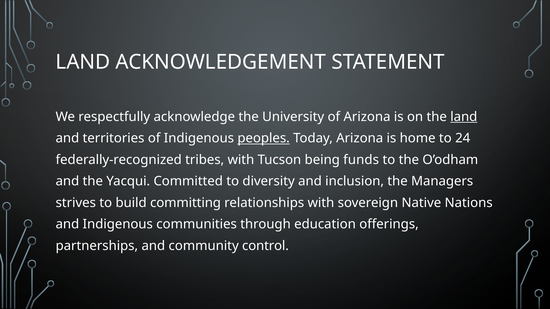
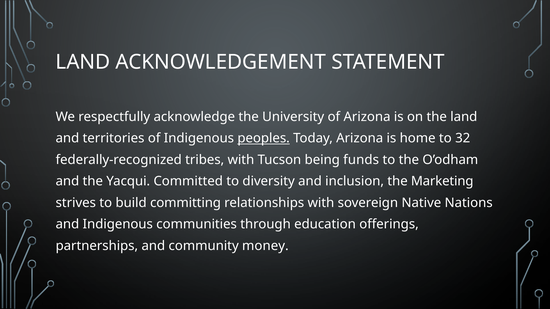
land at (464, 117) underline: present -> none
24: 24 -> 32
Managers: Managers -> Marketing
control: control -> money
